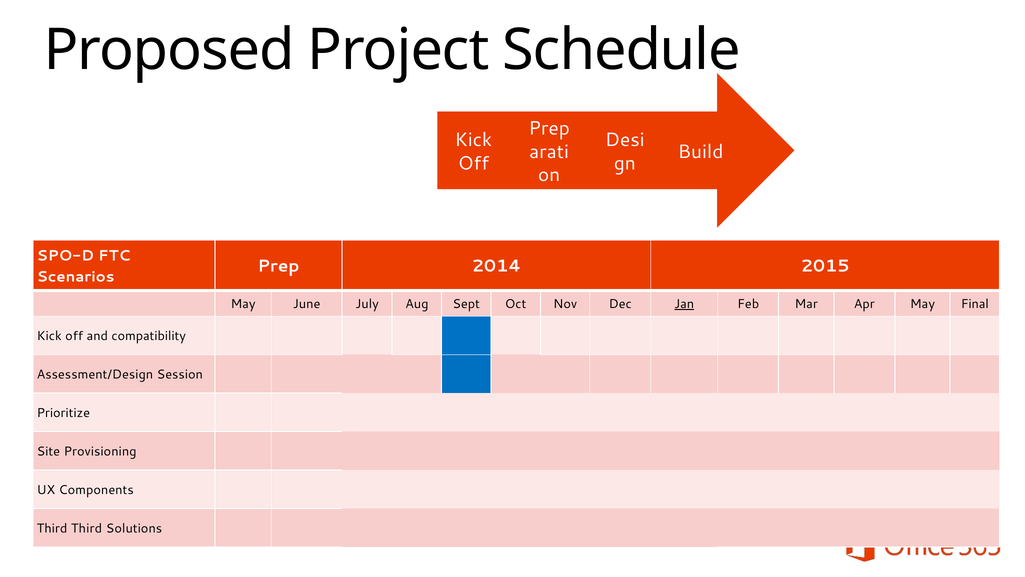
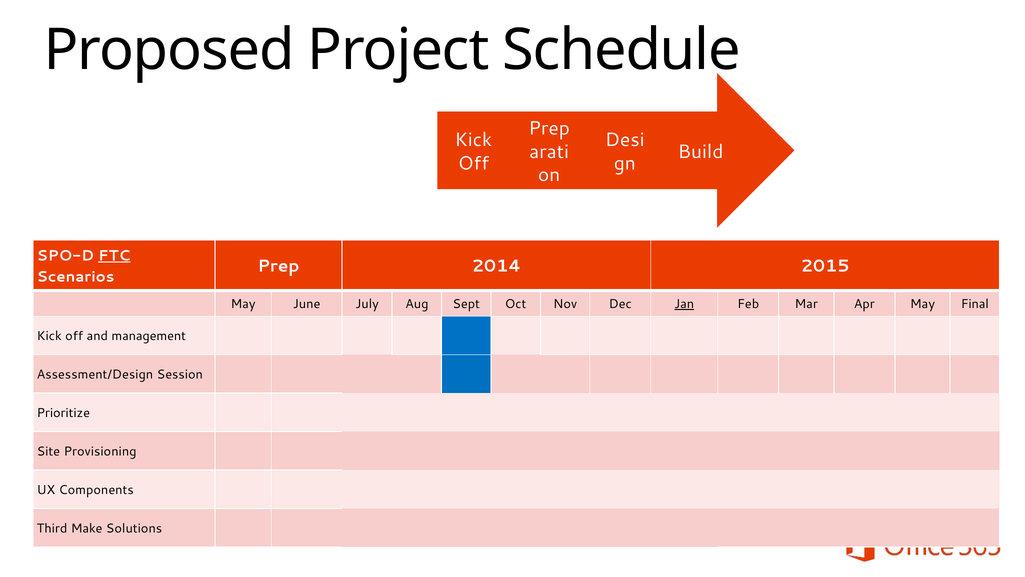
FTC underline: none -> present
compatibility: compatibility -> management
Third Third: Third -> Make
